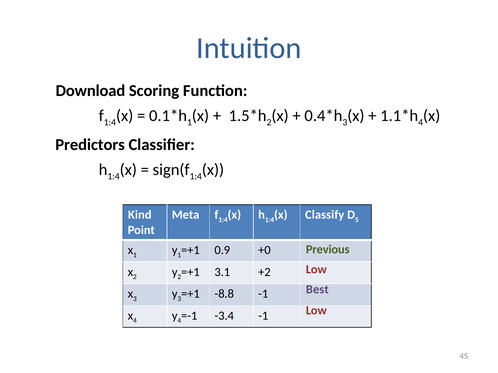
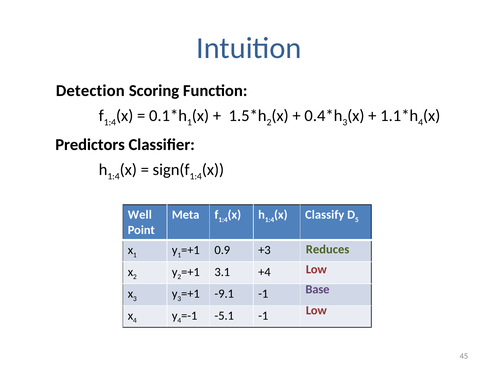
Download: Download -> Detection
Kind: Kind -> Well
Previous: Previous -> Reduces
+0: +0 -> +3
+2: +2 -> +4
Best: Best -> Base
-8.8: -8.8 -> -9.1
-3.4: -3.4 -> -5.1
